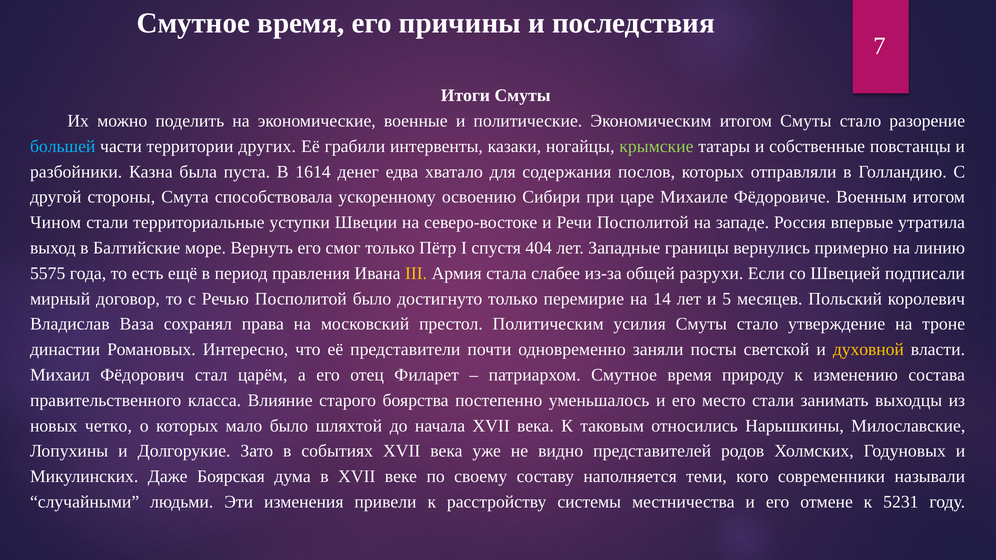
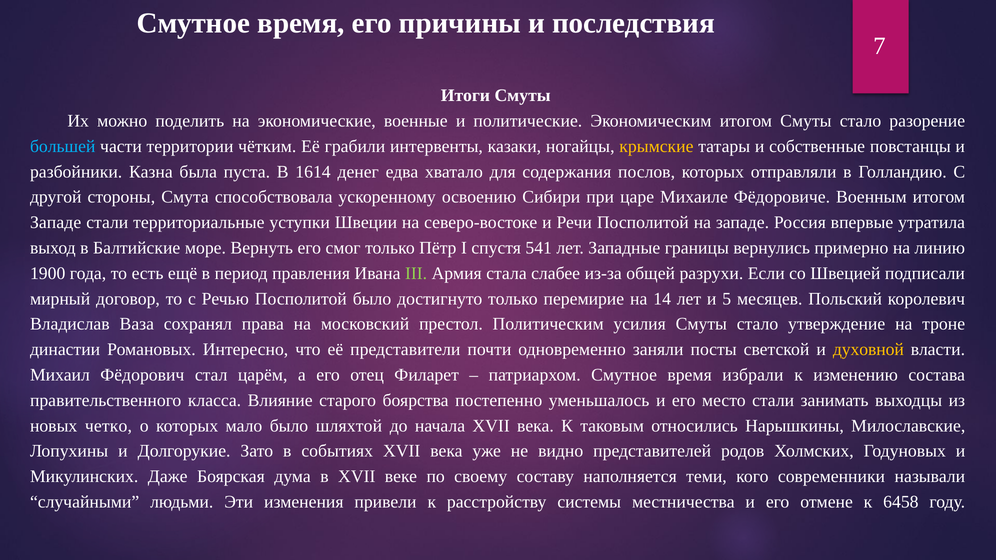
других: других -> чётким
крымские colour: light green -> yellow
Чином at (56, 223): Чином -> Западе
404: 404 -> 541
5575: 5575 -> 1900
III colour: yellow -> light green
природу: природу -> избрали
5231: 5231 -> 6458
